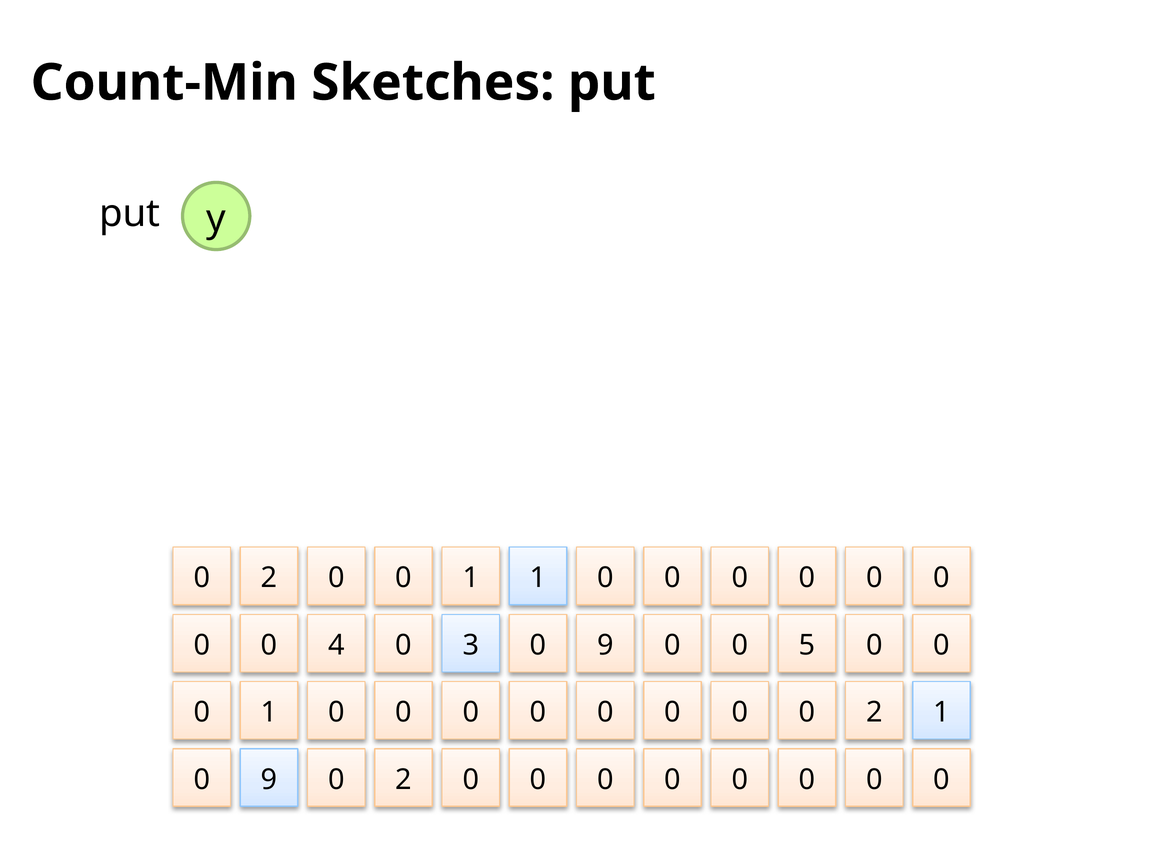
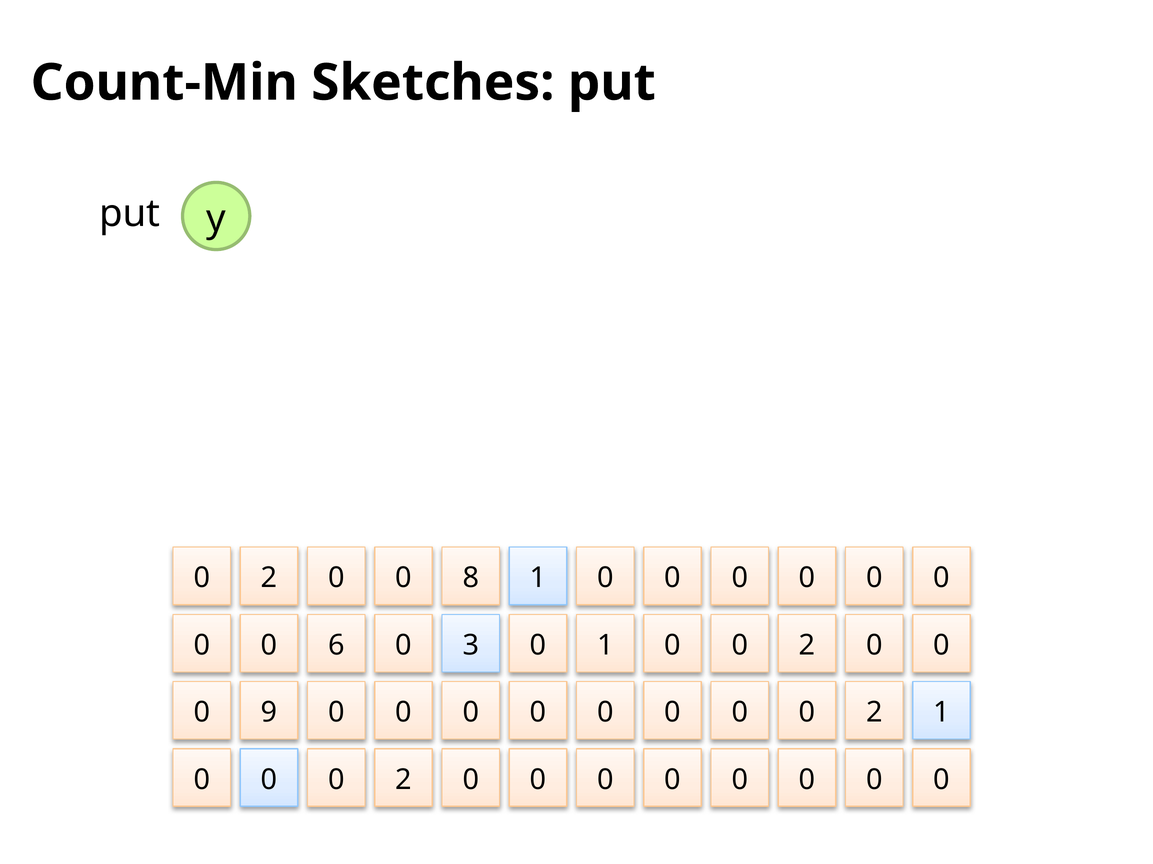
2 0 0 1: 1 -> 8
4: 4 -> 6
3 0 9: 9 -> 1
5 at (807, 646): 5 -> 2
1 at (269, 713): 1 -> 9
9 at (269, 780): 9 -> 0
